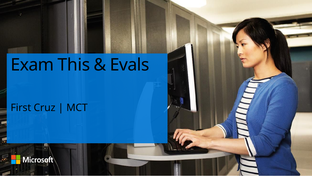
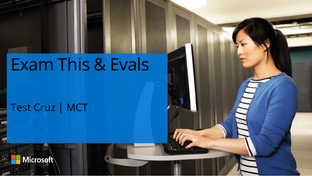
First: First -> Test
